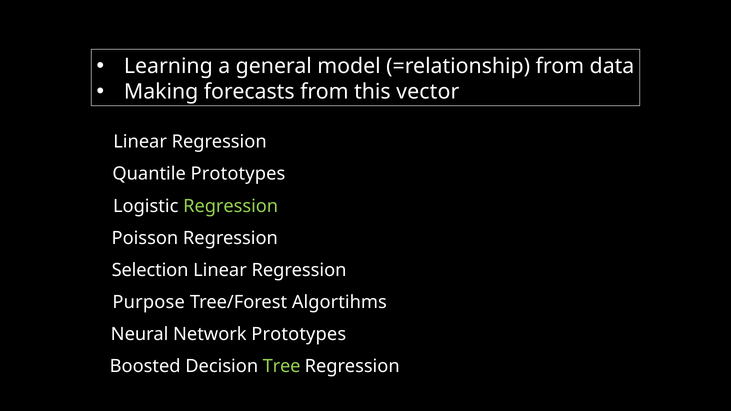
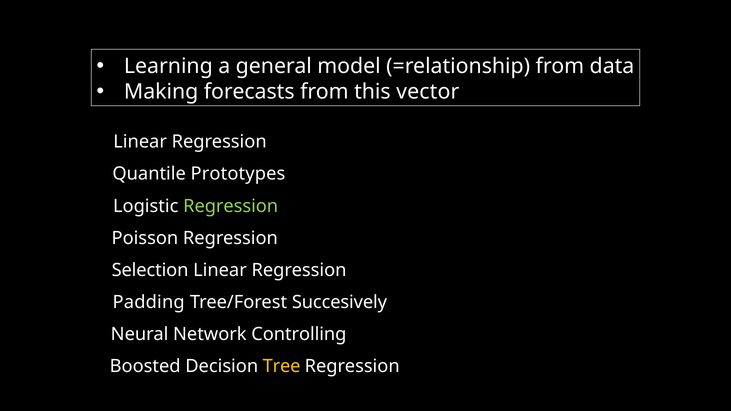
Purpose: Purpose -> Padding
Algortihms: Algortihms -> Succesively
Network Prototypes: Prototypes -> Controlling
Tree colour: light green -> yellow
